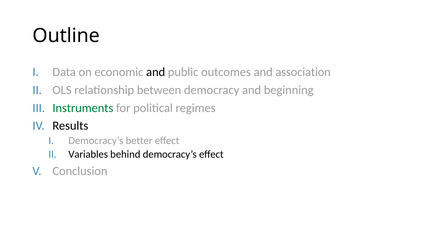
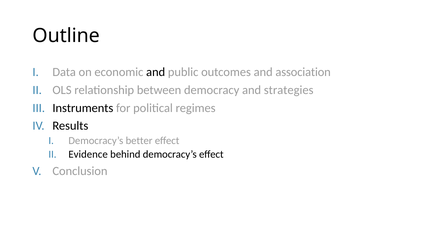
beginning: beginning -> strategies
Instruments colour: green -> black
Variables: Variables -> Evidence
